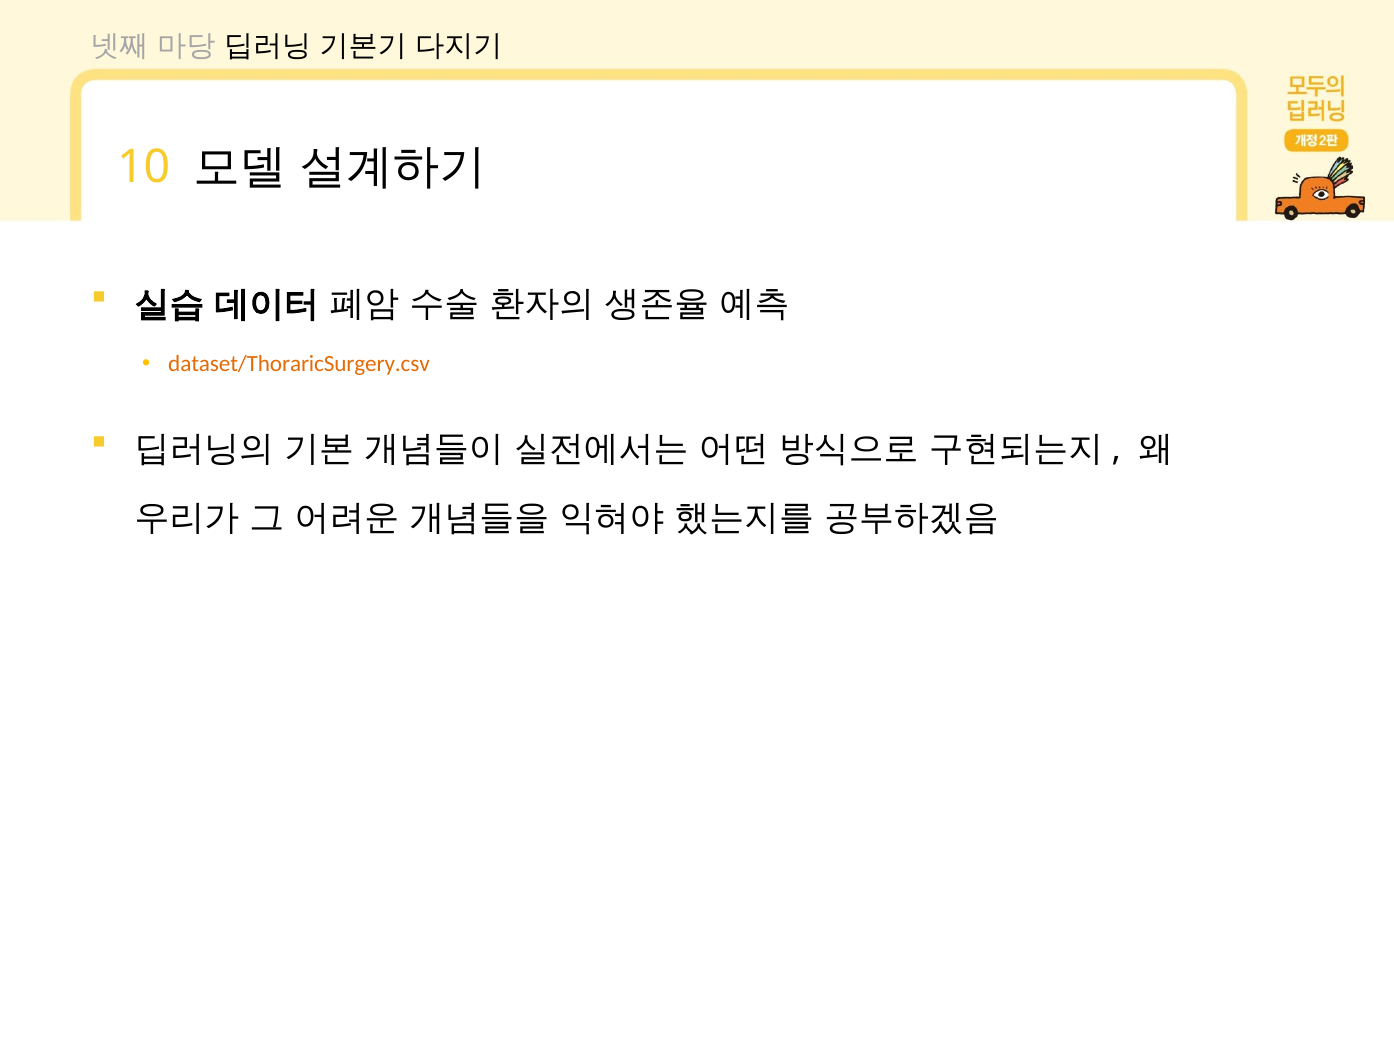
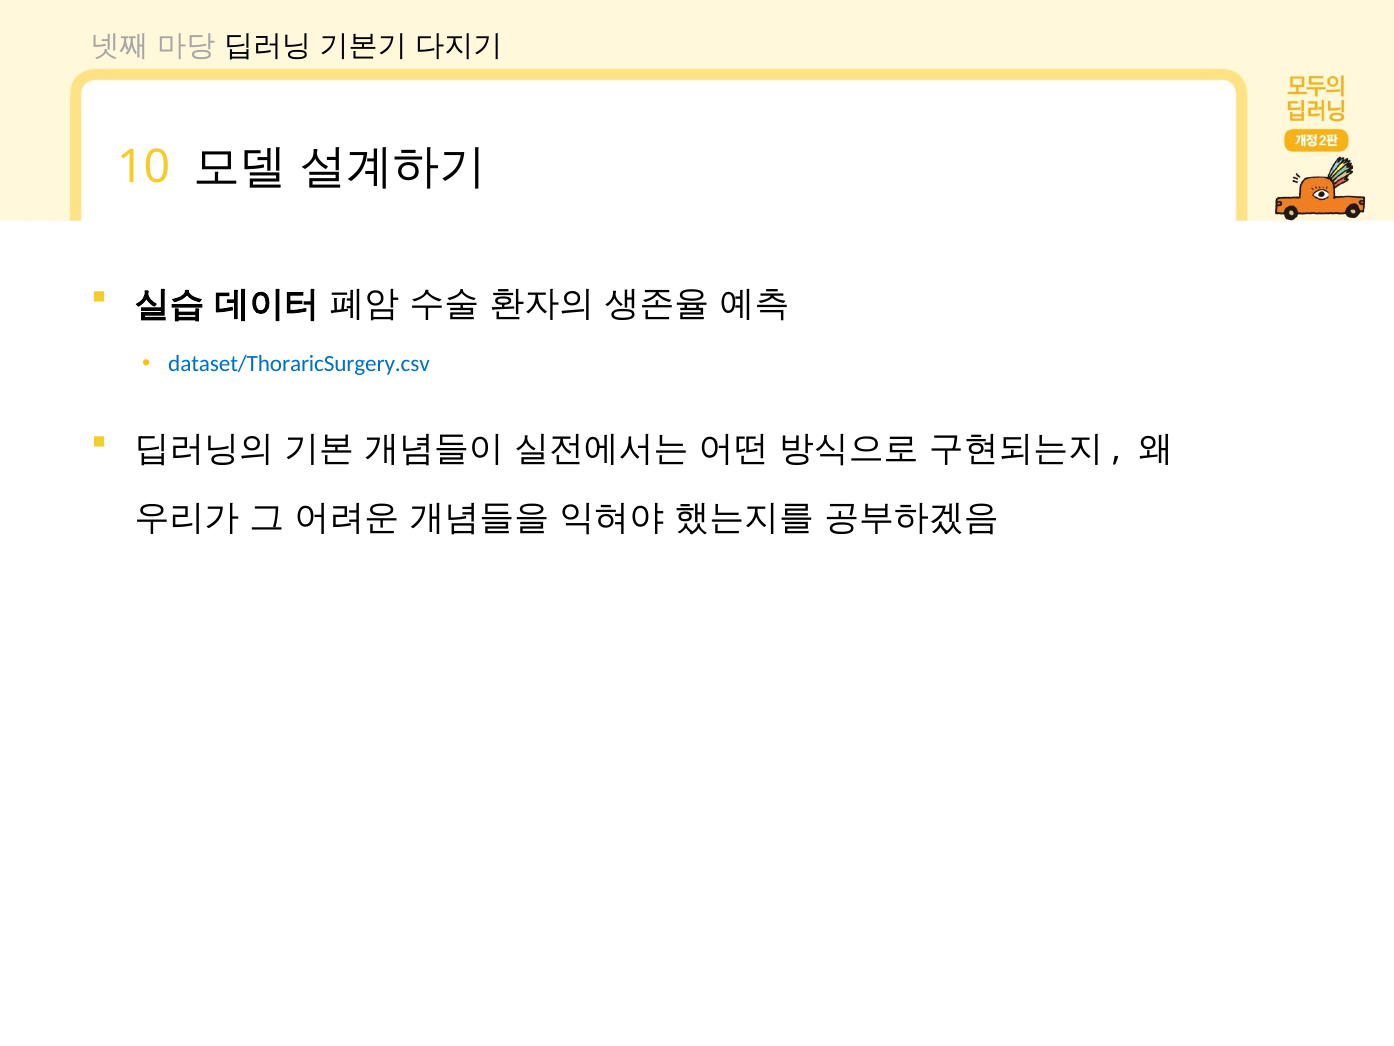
dataset/ThoraricSurgery.csv colour: orange -> blue
